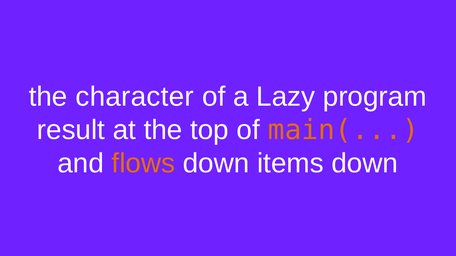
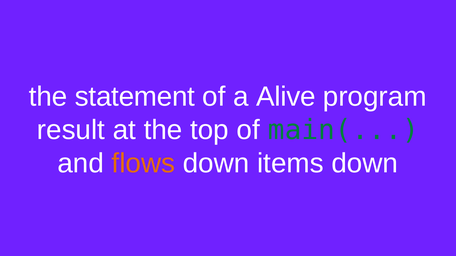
character: character -> statement
Lazy: Lazy -> Alive
main( colour: orange -> green
